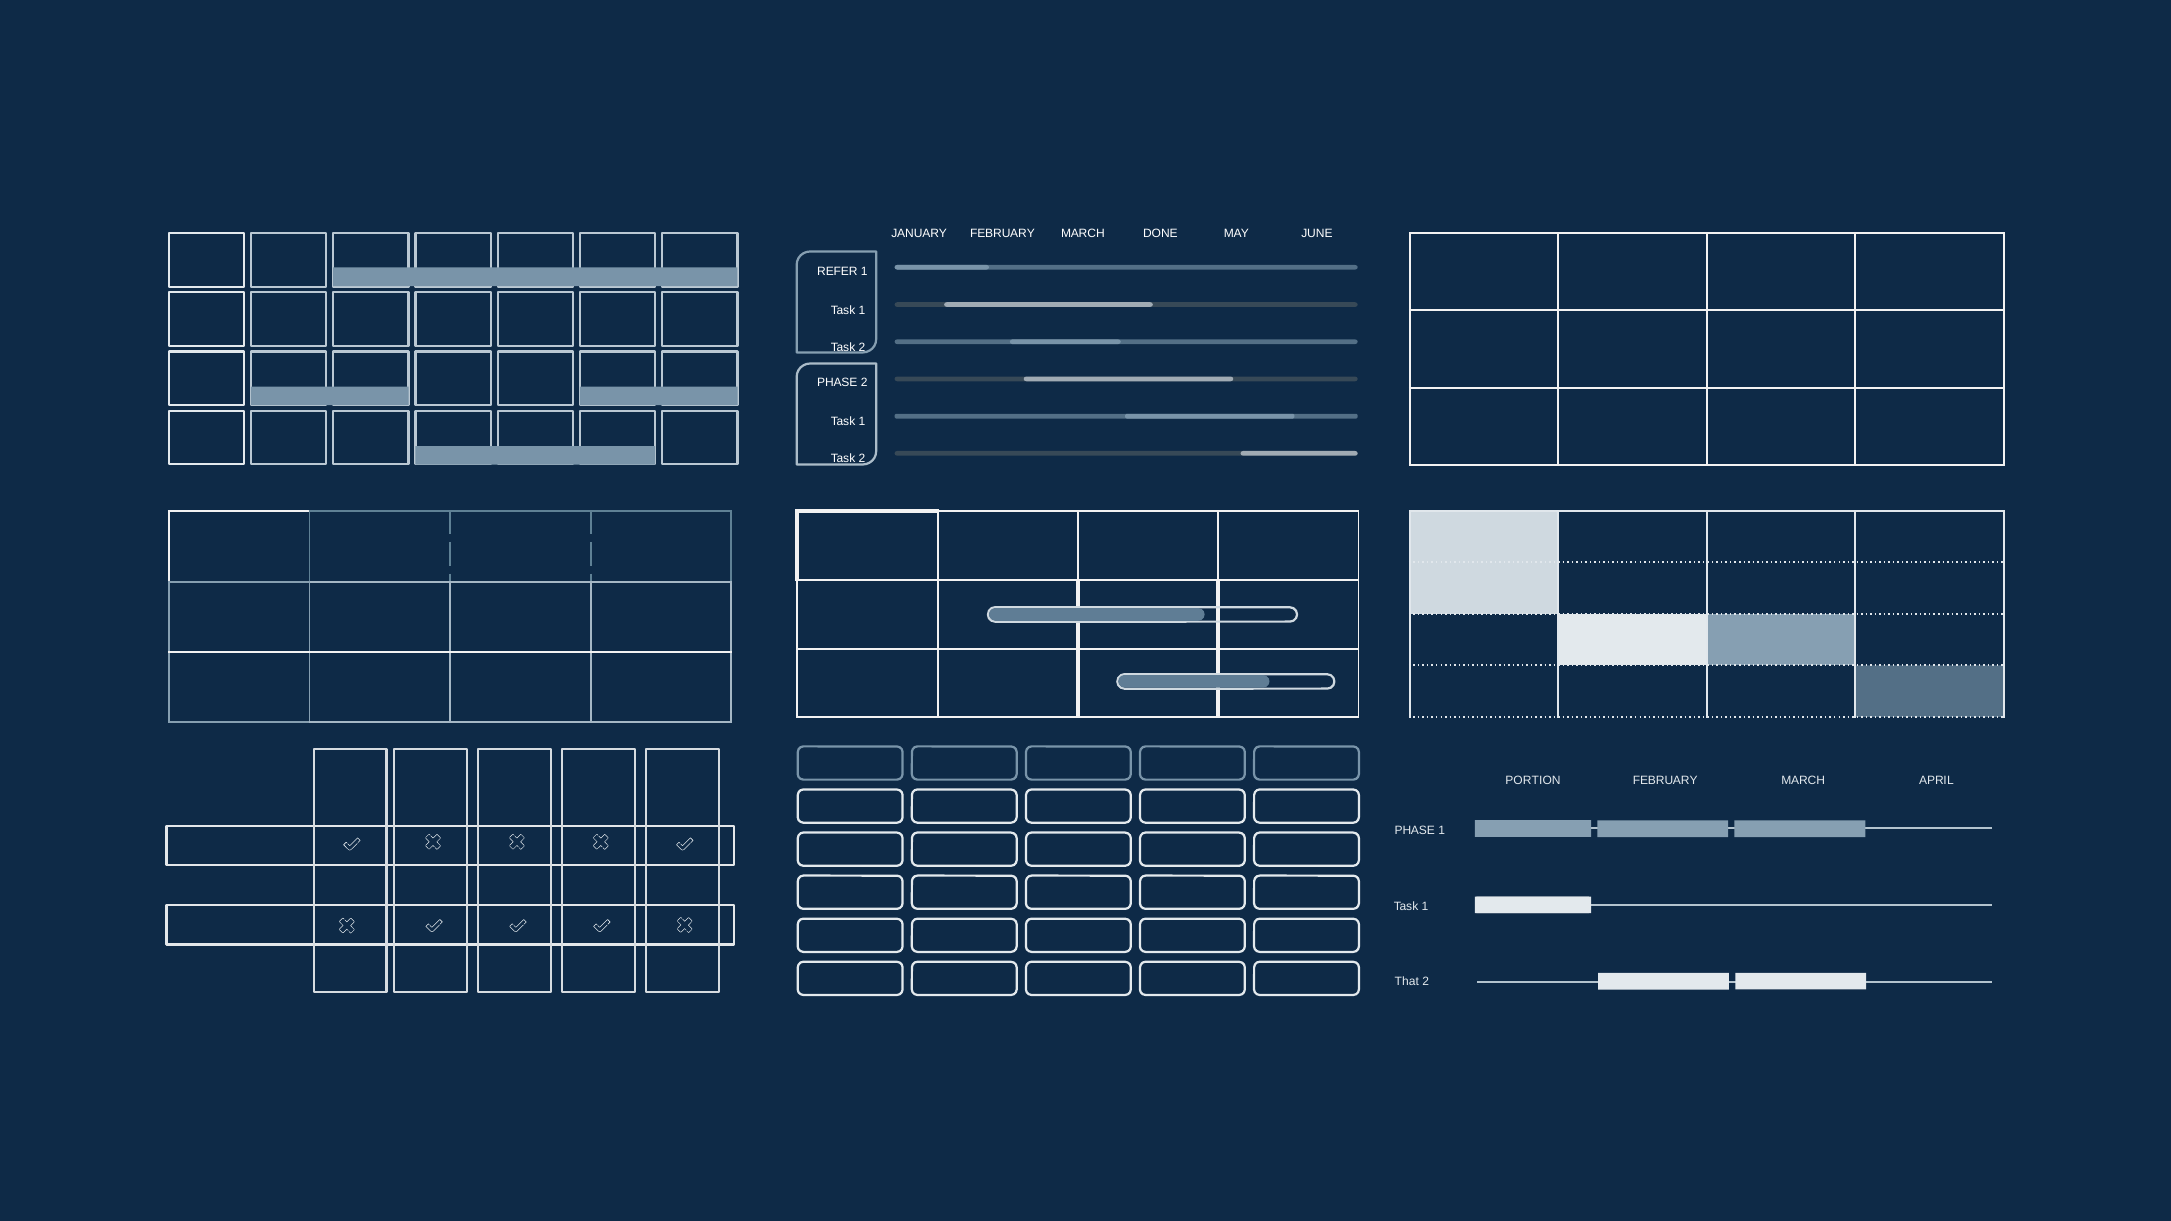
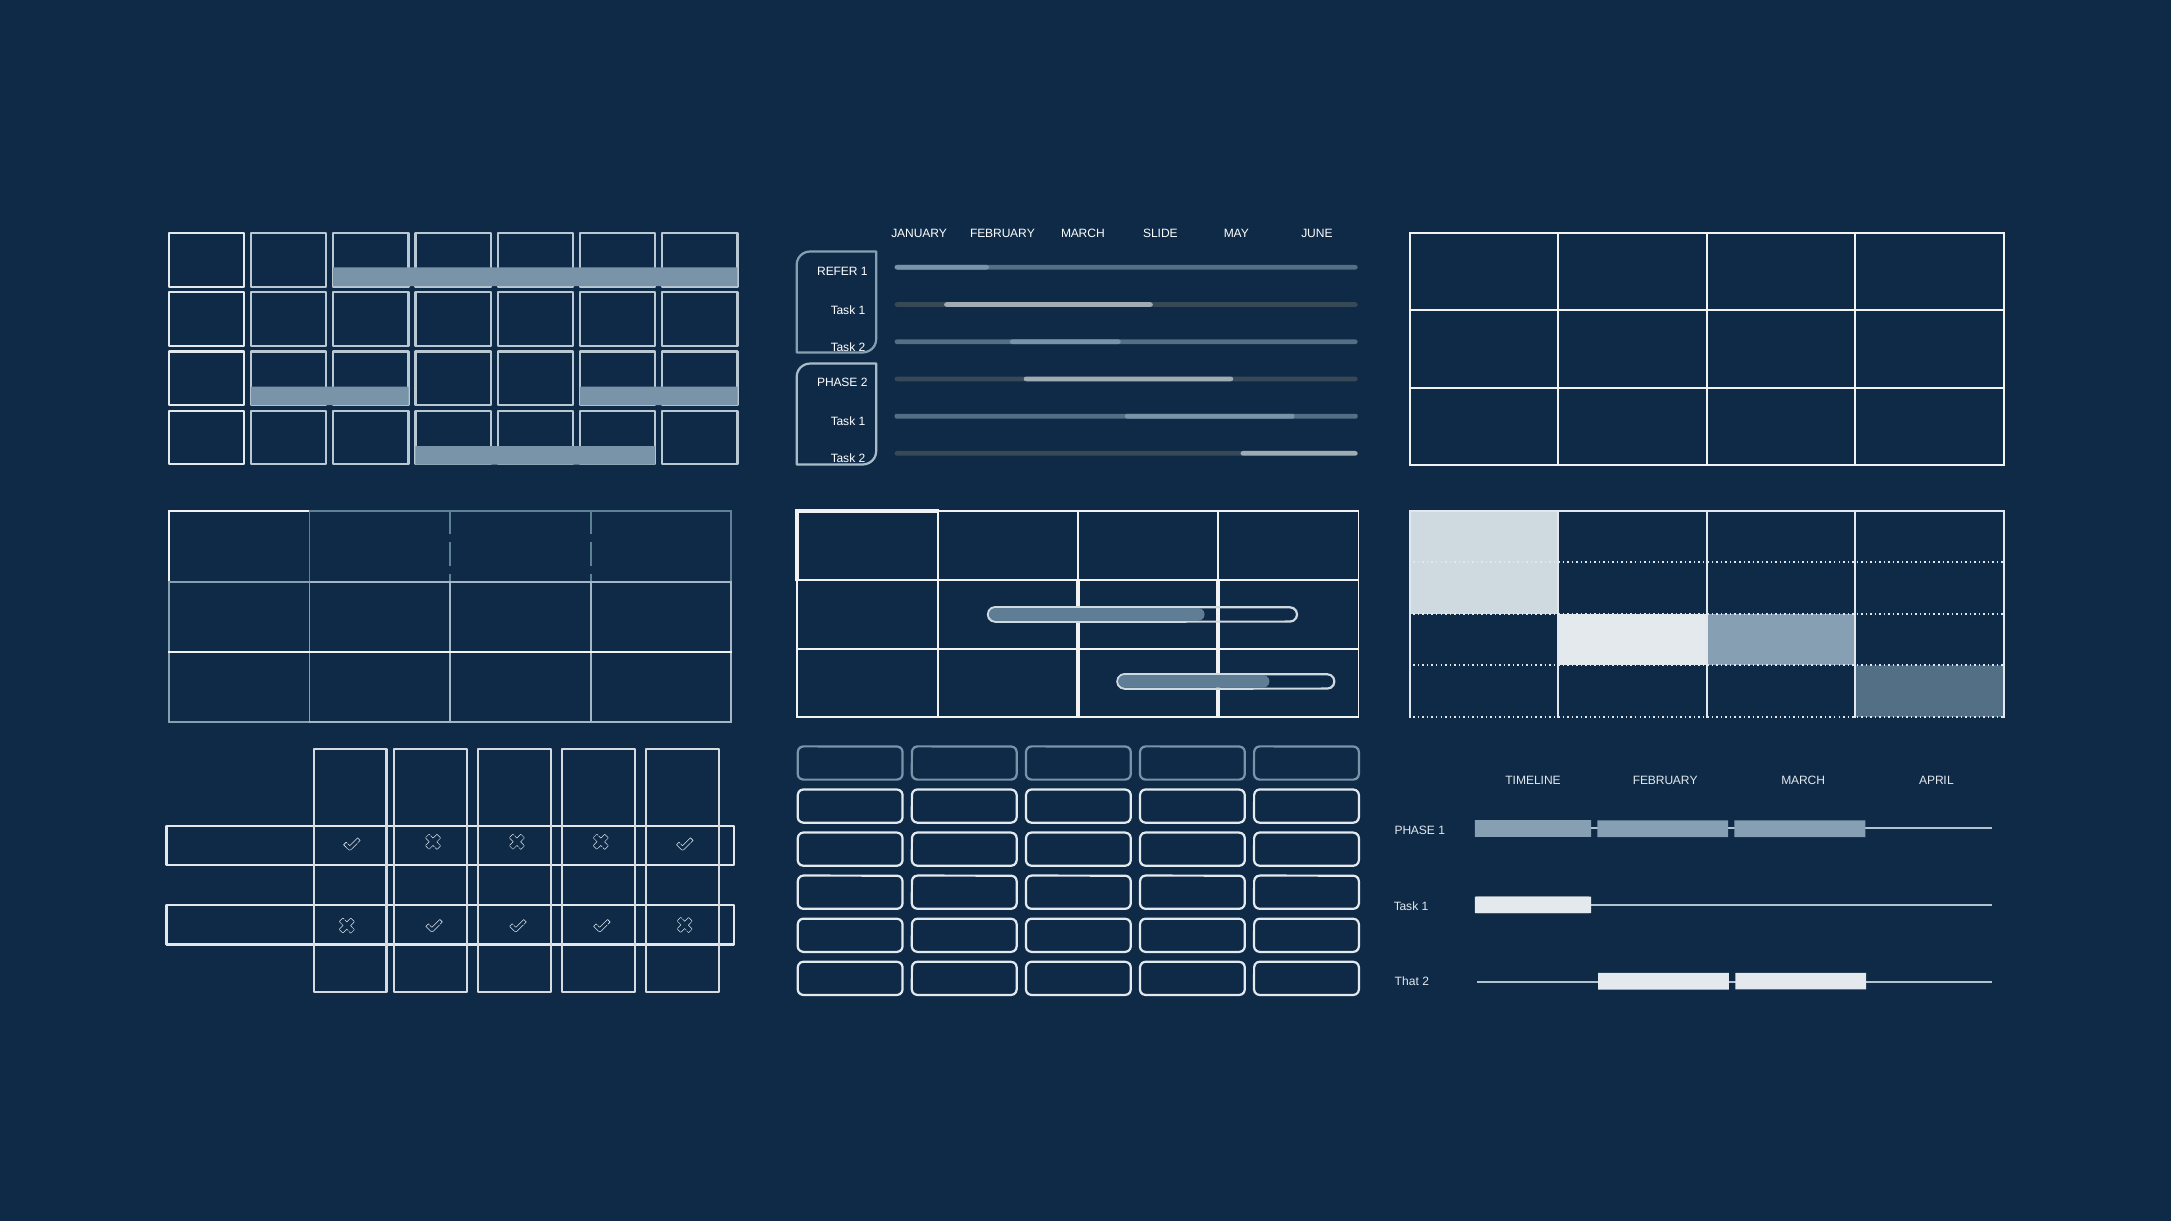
DONE: DONE -> SLIDE
PORTION: PORTION -> TIMELINE
